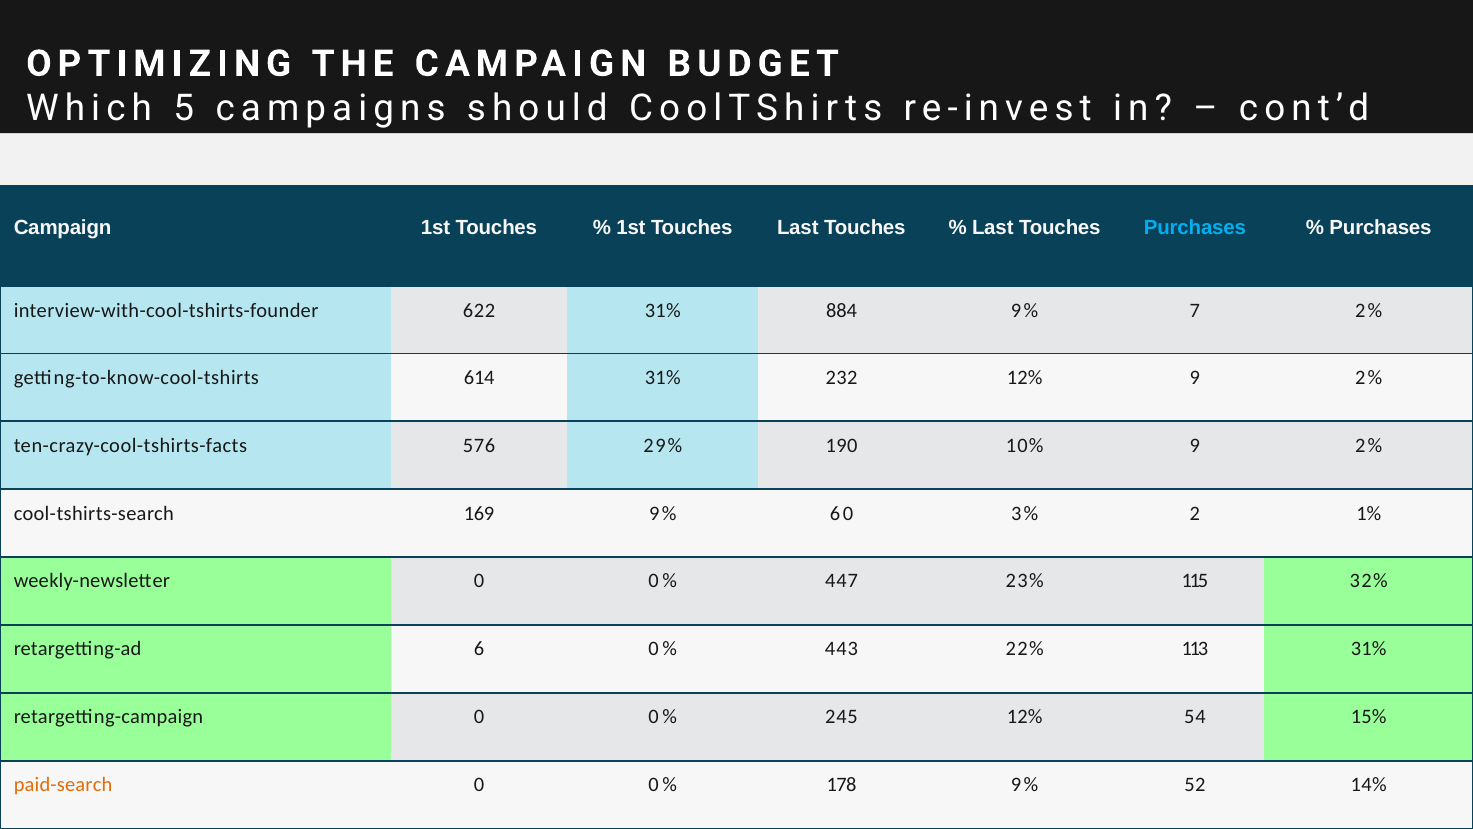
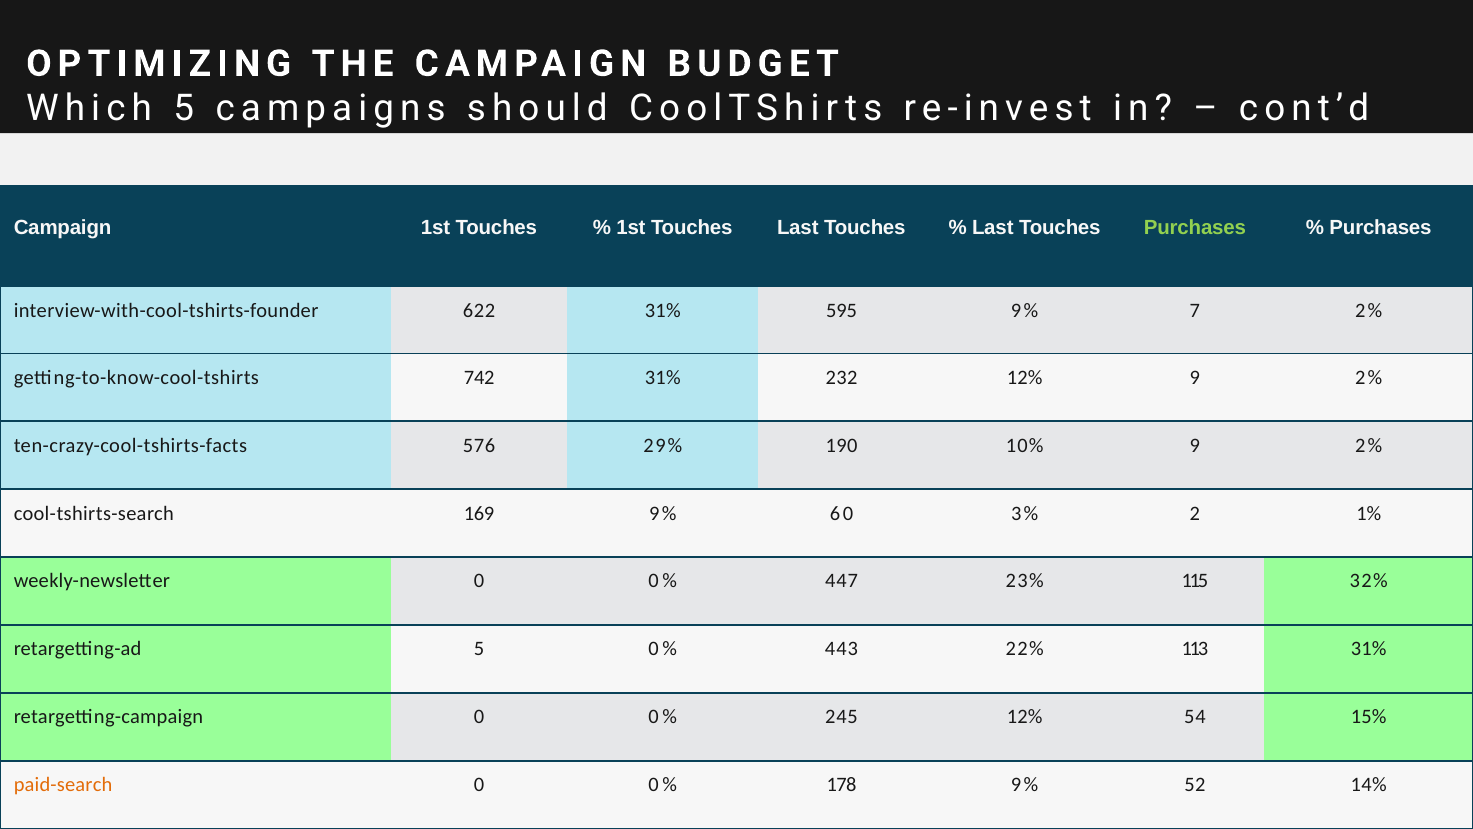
Purchases at (1195, 228) colour: light blue -> light green
884: 884 -> 595
614: 614 -> 742
retargetting-ad 6: 6 -> 5
